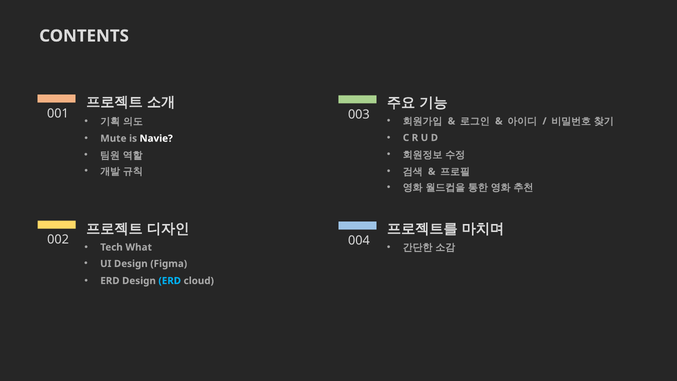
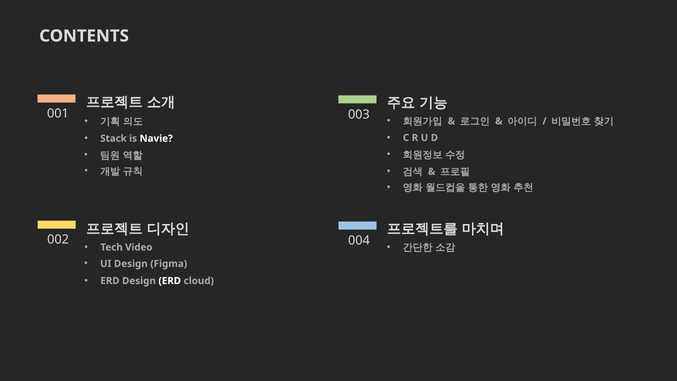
Mute: Mute -> Stack
What: What -> Video
ERD at (170, 281) colour: light blue -> white
